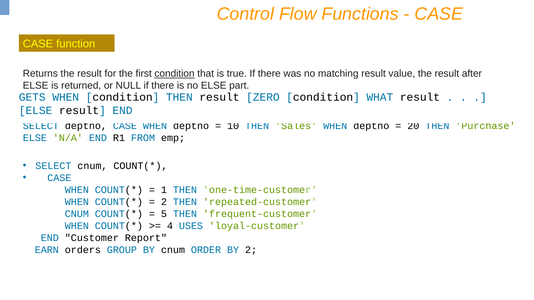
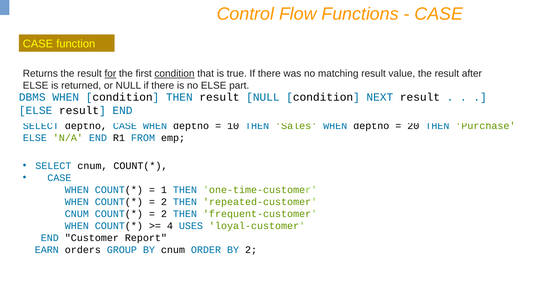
for underline: none -> present
GETS: GETS -> DBMS
result ZERO: ZERO -> NULL
WHAT: WHAT -> NEXT
5 at (164, 214): 5 -> 2
